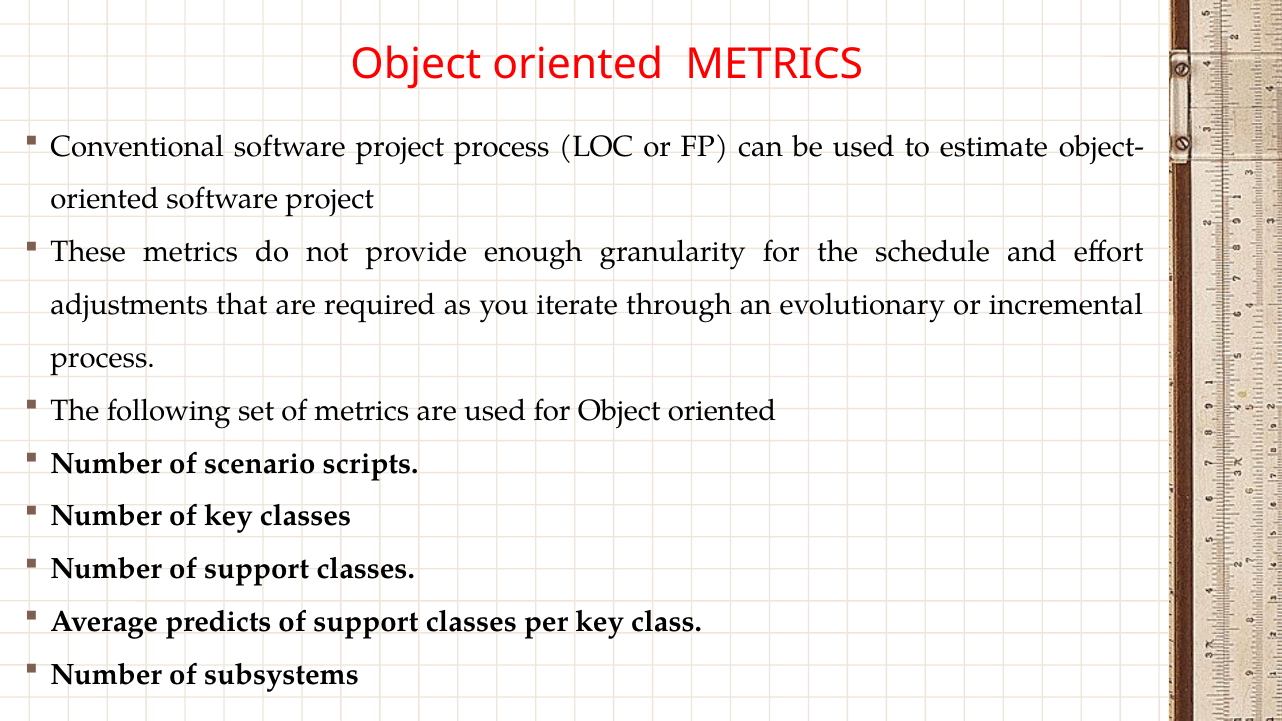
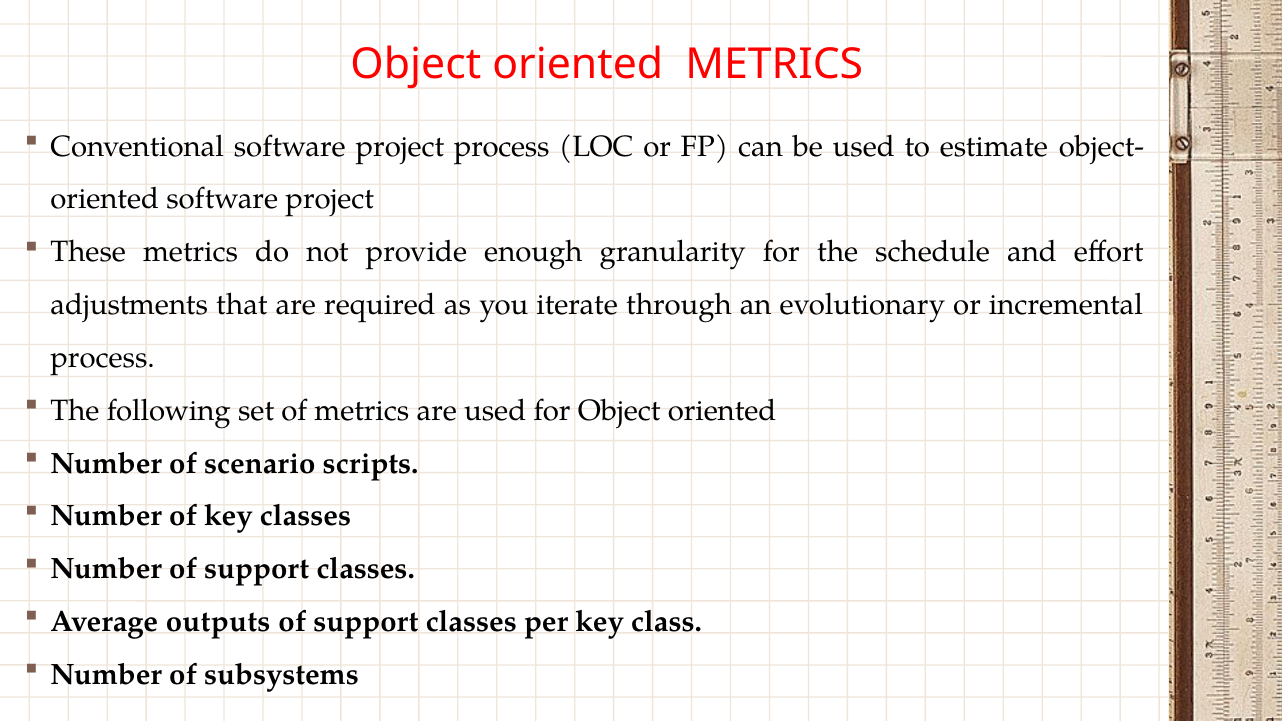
predicts: predicts -> outputs
